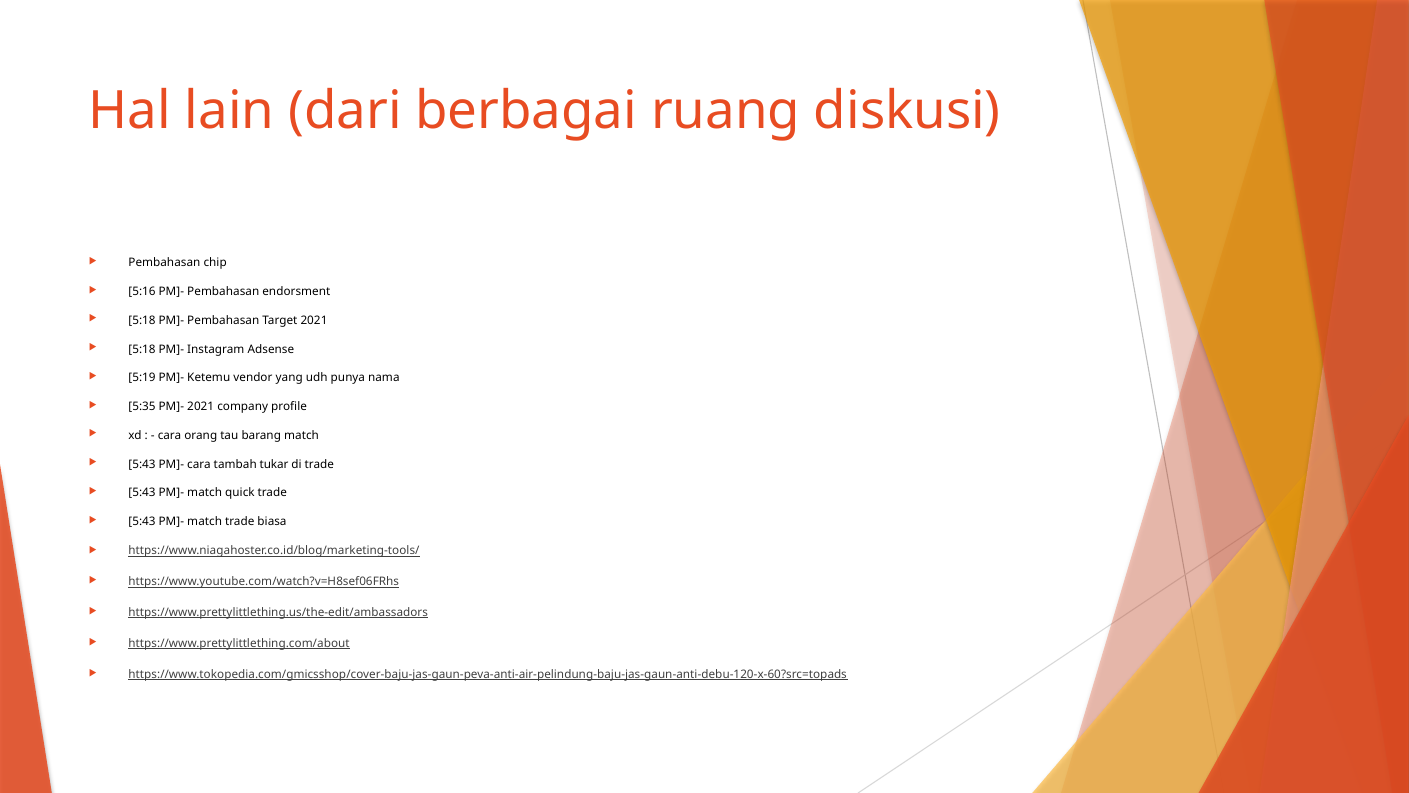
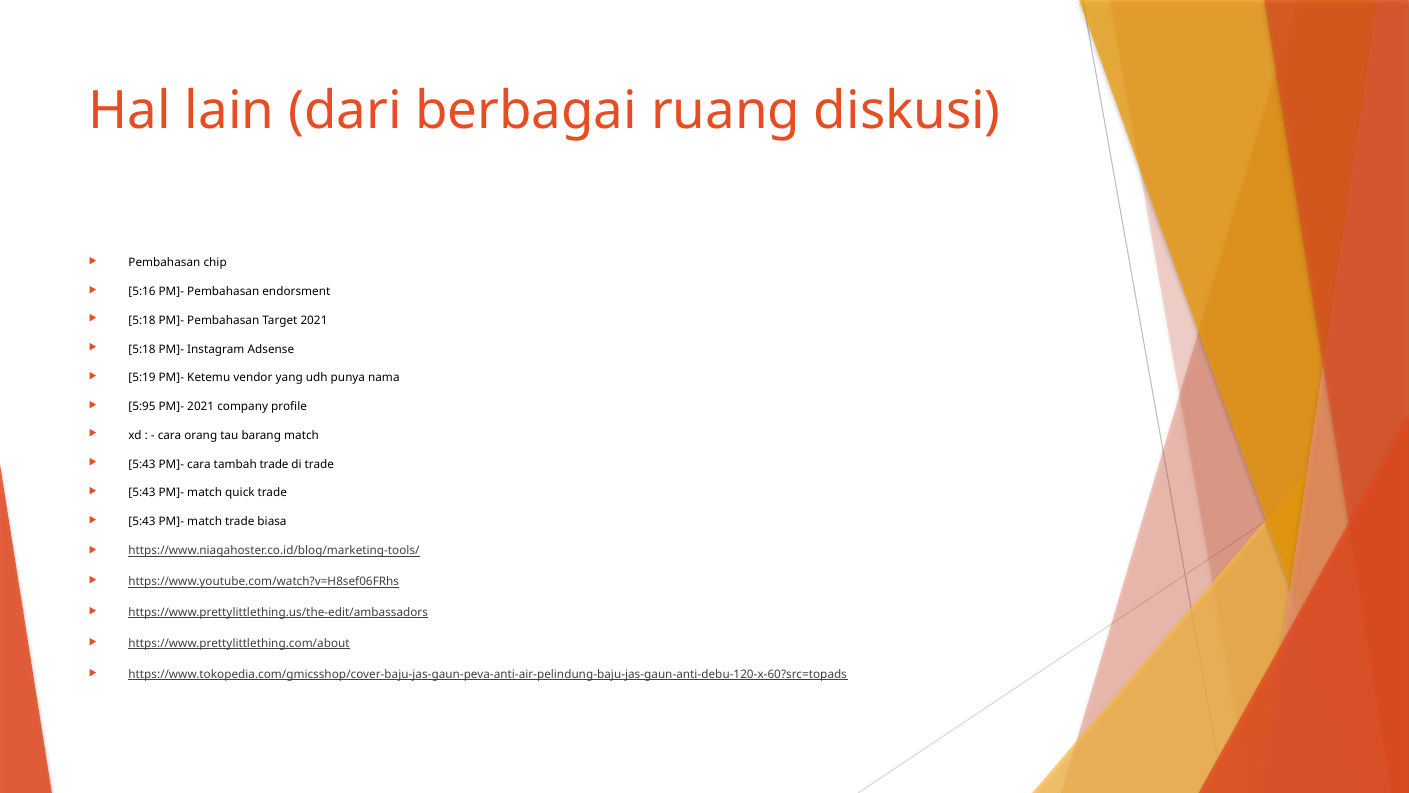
5:35: 5:35 -> 5:95
tambah tukar: tukar -> trade
